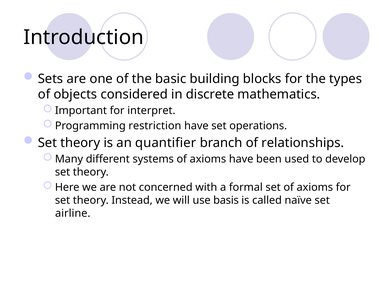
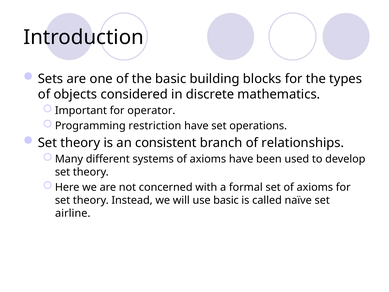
interpret: interpret -> operator
quantifier: quantifier -> consistent
use basis: basis -> basic
